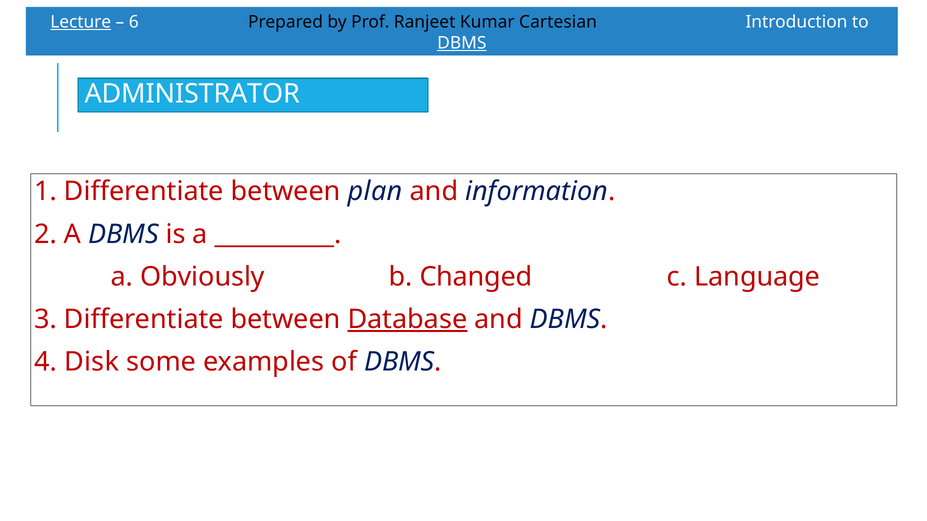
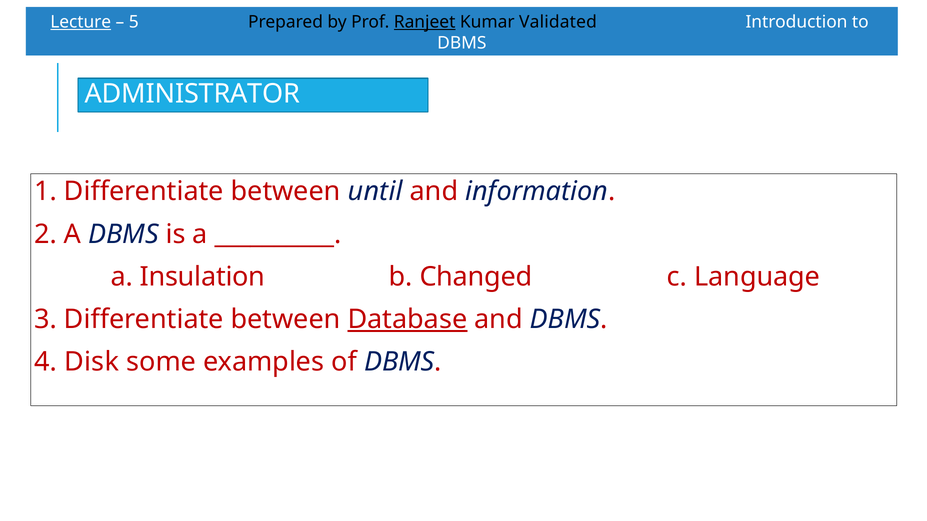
6: 6 -> 5
Ranjeet underline: none -> present
Cartesian: Cartesian -> Validated
DBMS at (462, 43) underline: present -> none
plan: plan -> until
Obviously: Obviously -> Insulation
